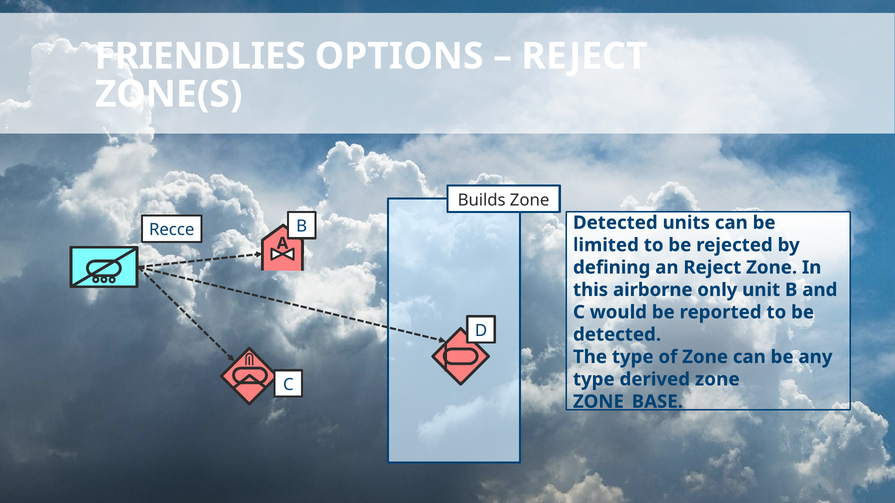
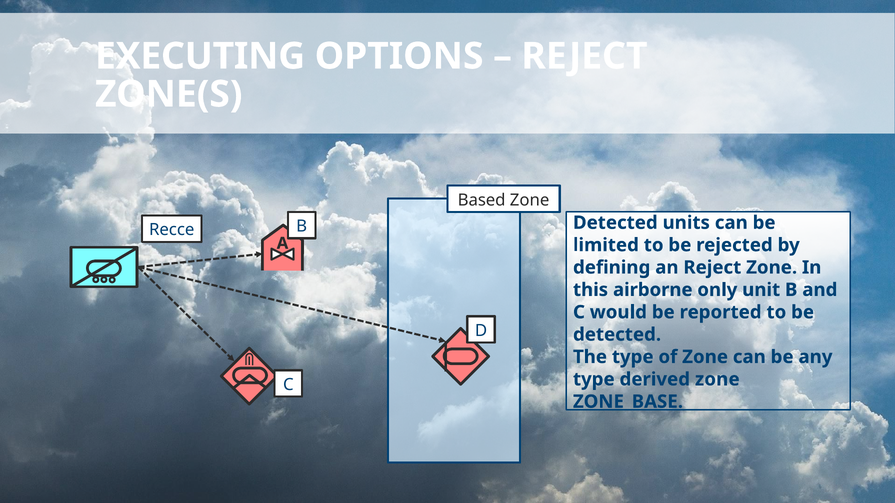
FRIENDLIES: FRIENDLIES -> EXECUTING
Builds: Builds -> Based
